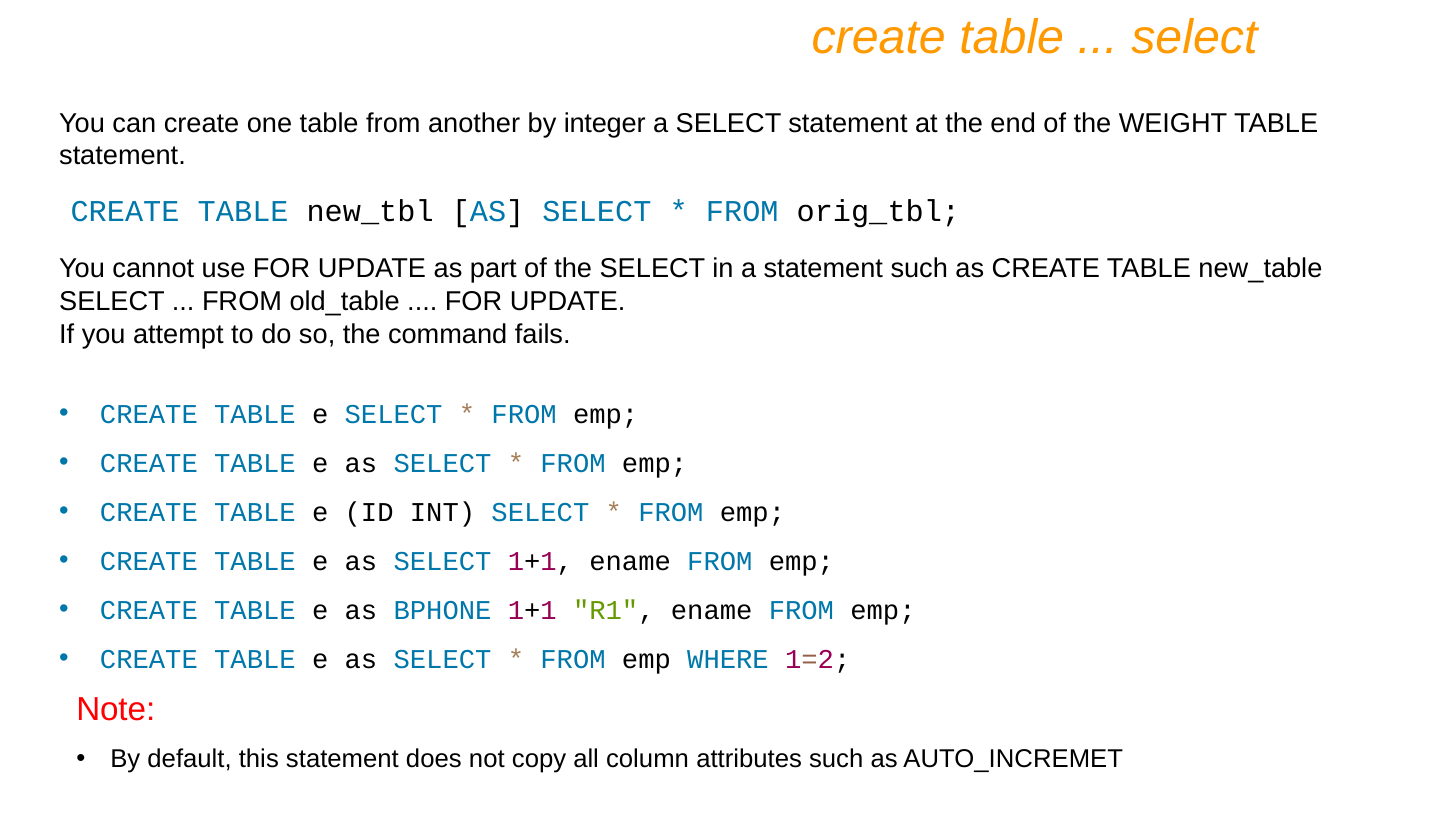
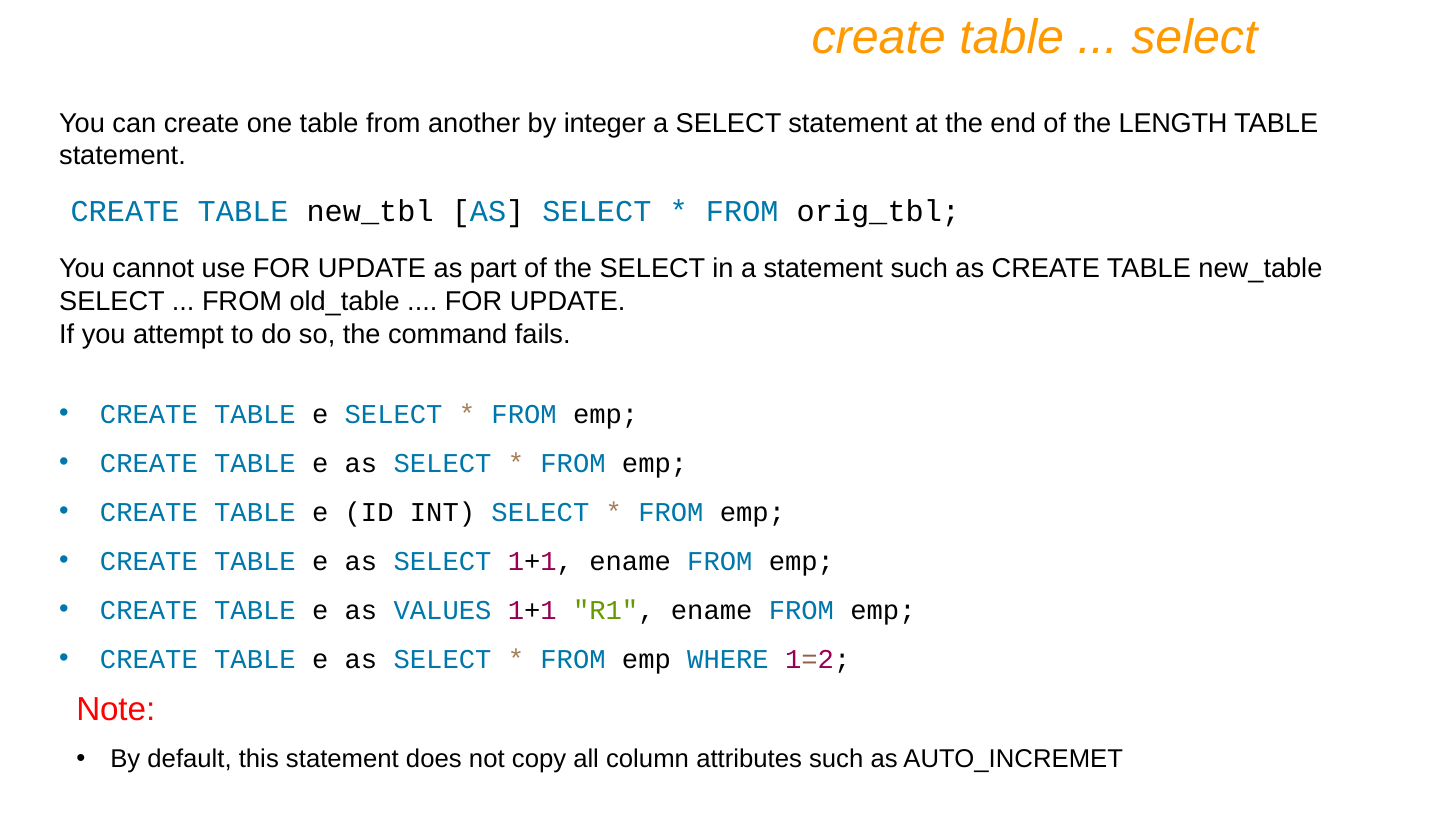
WEIGHT: WEIGHT -> LENGTH
BPHONE: BPHONE -> VALUES
